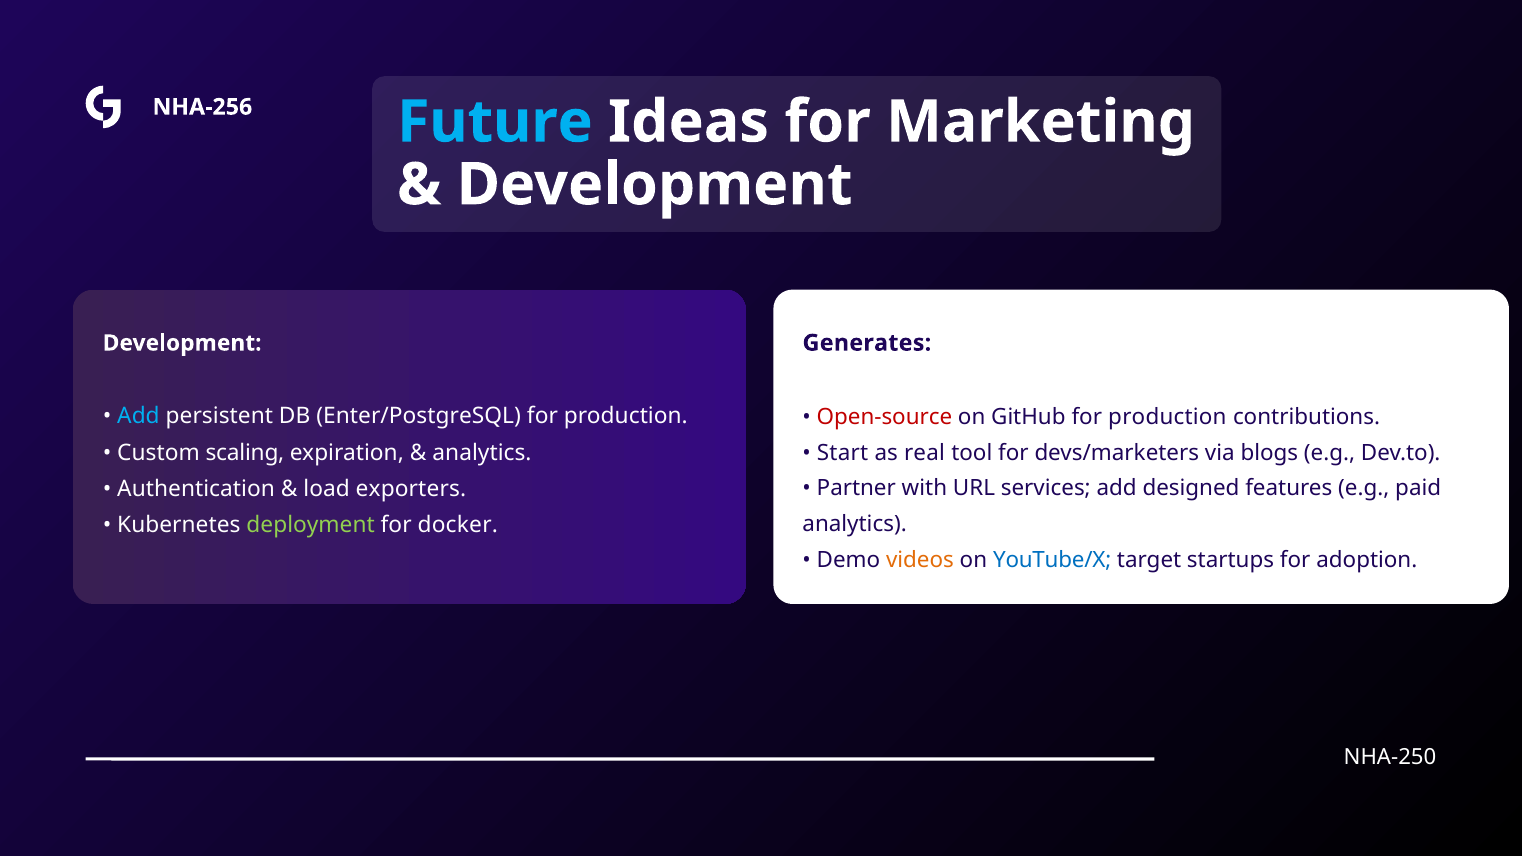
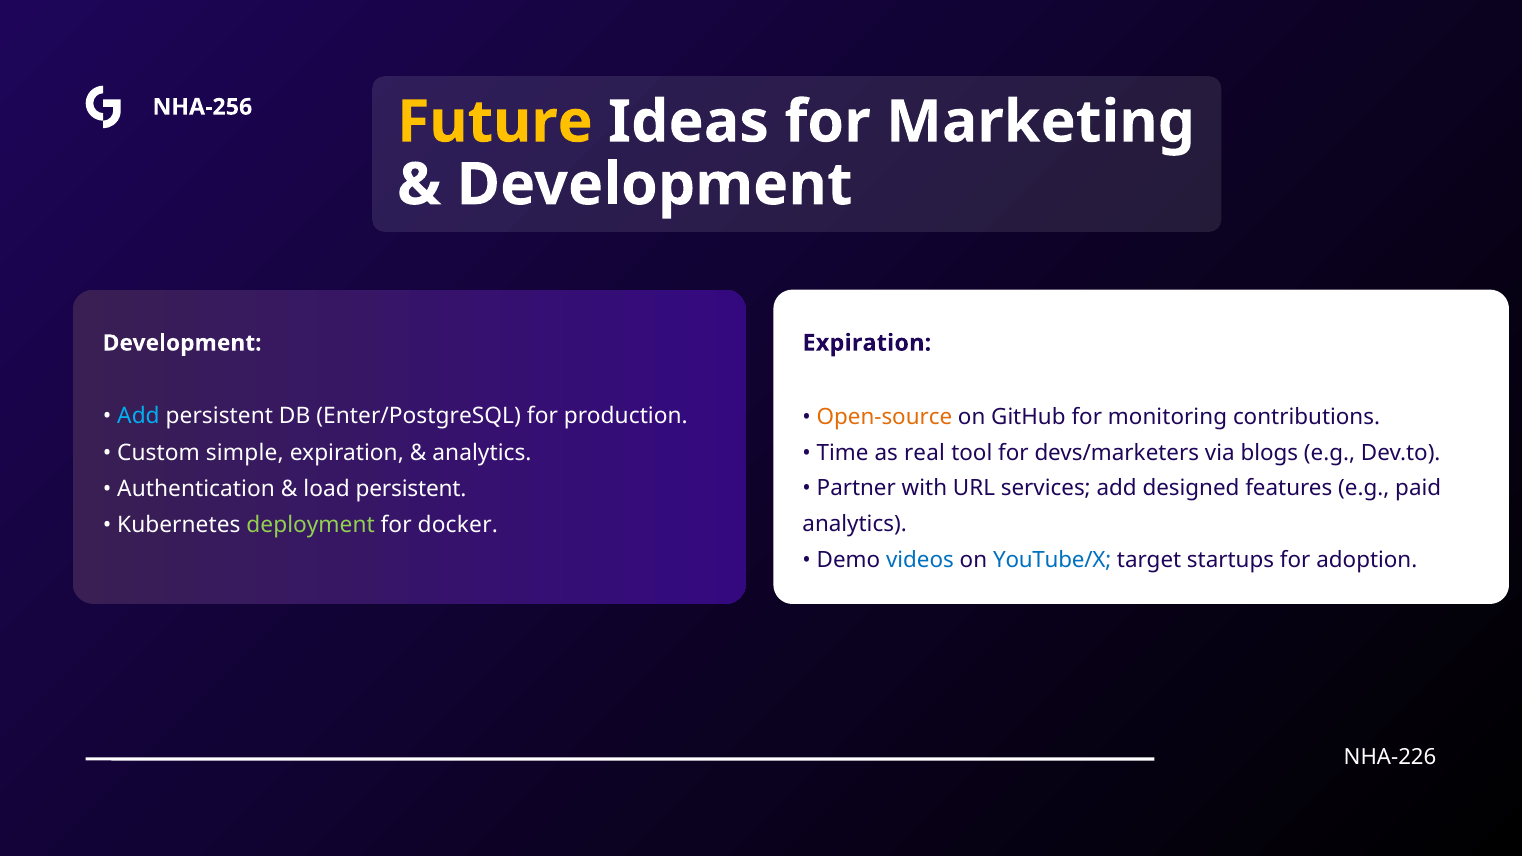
Future colour: light blue -> yellow
Generates at (867, 343): Generates -> Expiration
Open-source colour: red -> orange
GitHub for production: production -> monitoring
scaling: scaling -> simple
Start: Start -> Time
load exporters: exporters -> persistent
videos colour: orange -> blue
NHA-250: NHA-250 -> NHA-226
